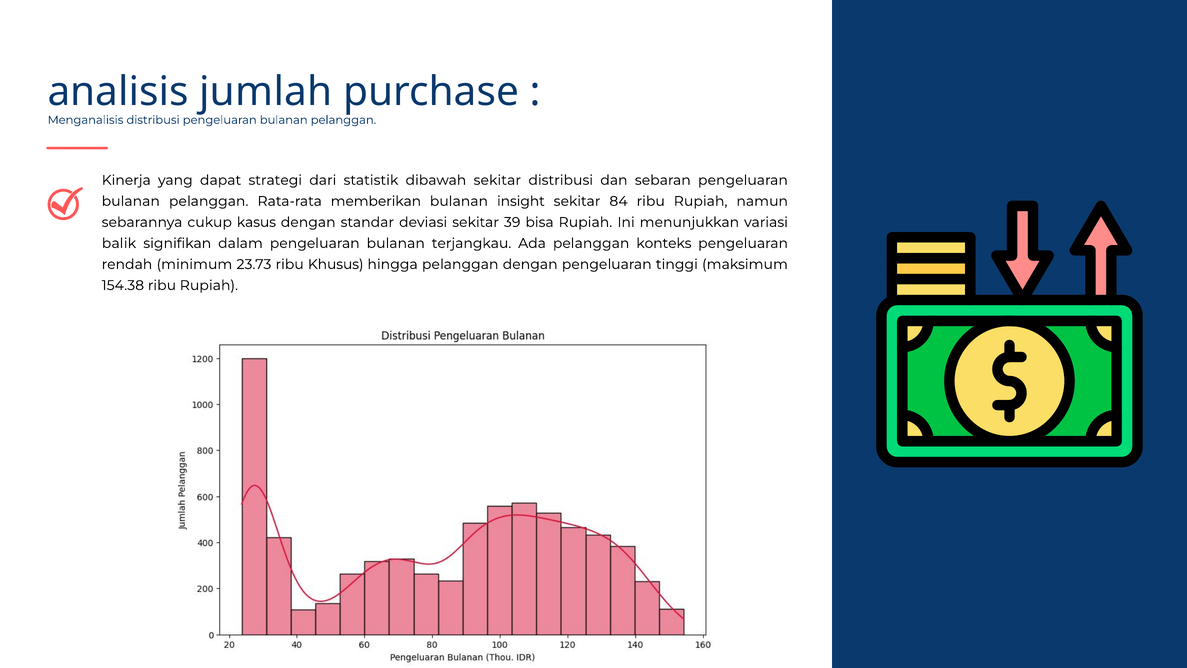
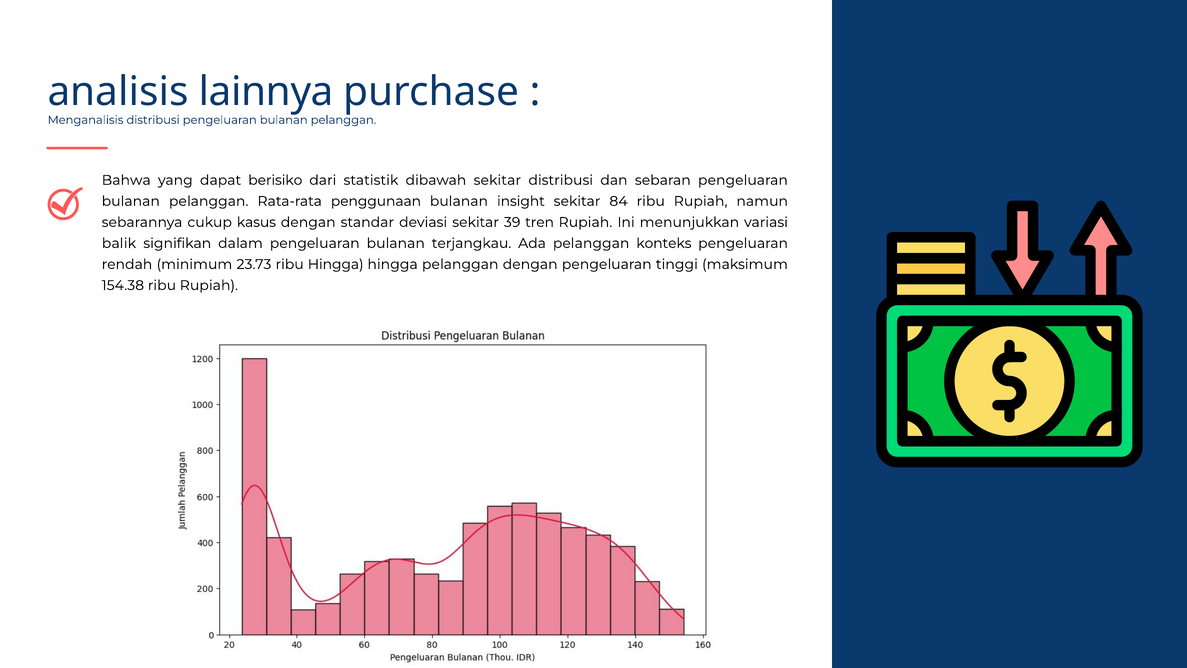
jumlah: jumlah -> lainnya
Kinerja: Kinerja -> Bahwa
strategi: strategi -> berisiko
memberikan: memberikan -> penggunaan
bisa: bisa -> tren
ribu Khusus: Khusus -> Hingga
